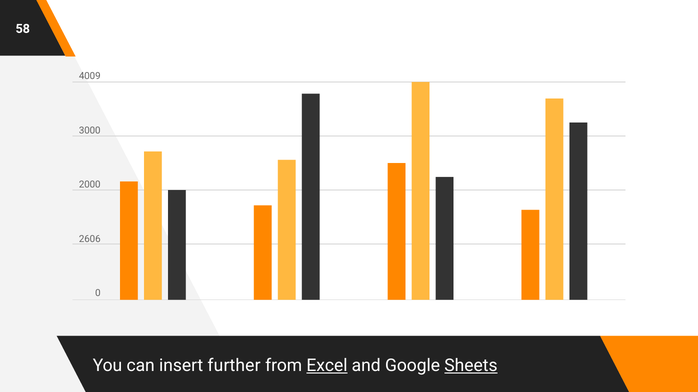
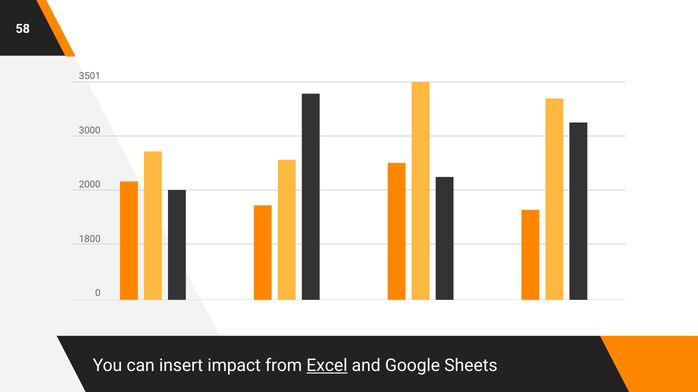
4009: 4009 -> 3501
2606: 2606 -> 1800
further: further -> impact
Sheets underline: present -> none
